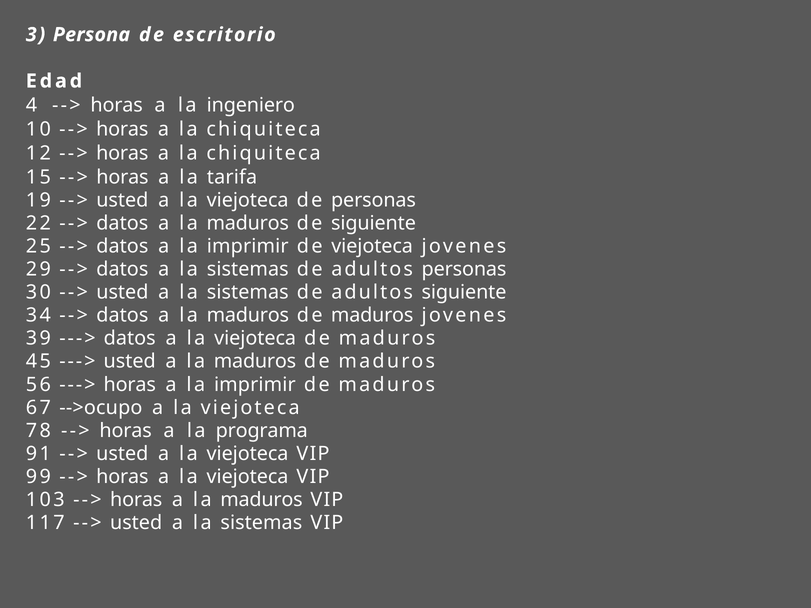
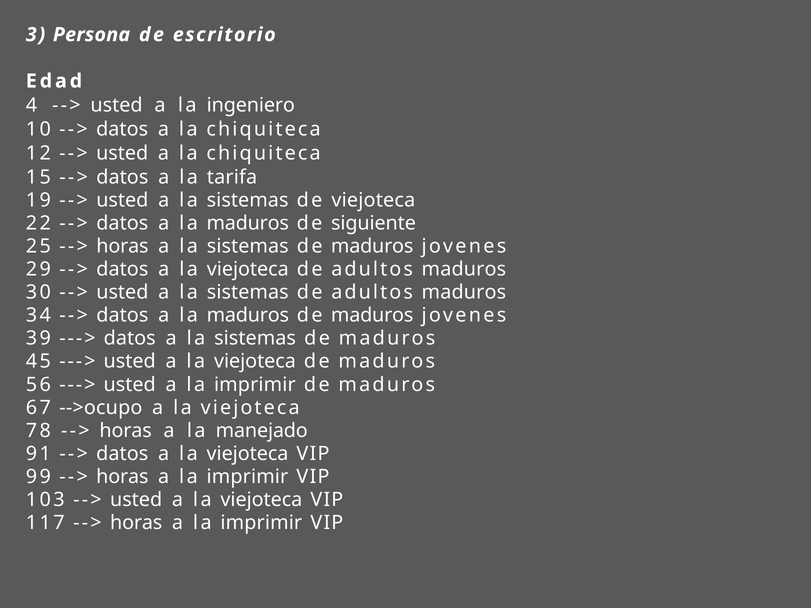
horas at (117, 105): horas -> usted
horas at (122, 129): horas -> datos
horas at (122, 153): horas -> usted
horas at (122, 177): horas -> datos
viejoteca at (248, 200): viejoteca -> sistemas
de personas: personas -> viejoteca
datos at (122, 246): datos -> horas
imprimir at (248, 246): imprimir -> sistemas
viejoteca at (372, 246): viejoteca -> maduros
sistemas at (248, 269): sistemas -> viejoteca
personas at (464, 269): personas -> maduros
siguiente at (464, 292): siguiente -> maduros
viejoteca at (255, 338): viejoteca -> sistemas
maduros at (255, 362): maduros -> viejoteca
horas at (130, 385): horas -> usted
programa: programa -> manejado
usted at (122, 454): usted -> datos
viejoteca at (248, 477): viejoteca -> imprimir
horas at (136, 500): horas -> usted
maduros at (261, 500): maduros -> viejoteca
usted at (136, 523): usted -> horas
sistemas at (261, 523): sistemas -> imprimir
